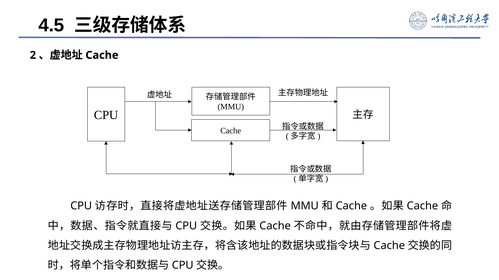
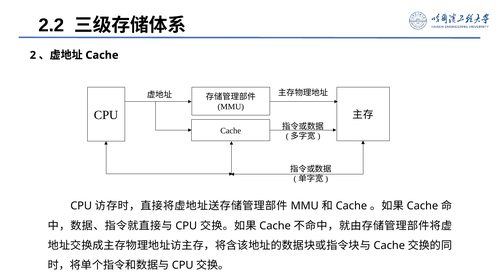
4.5: 4.5 -> 2.2
